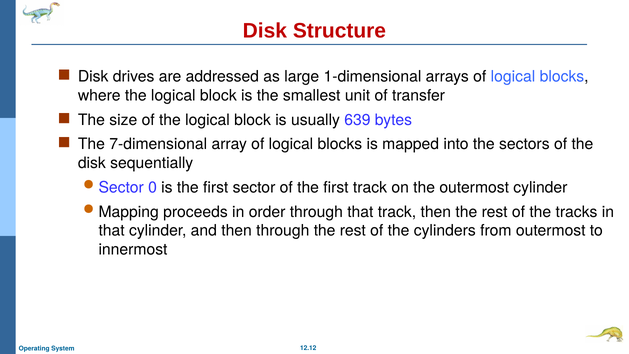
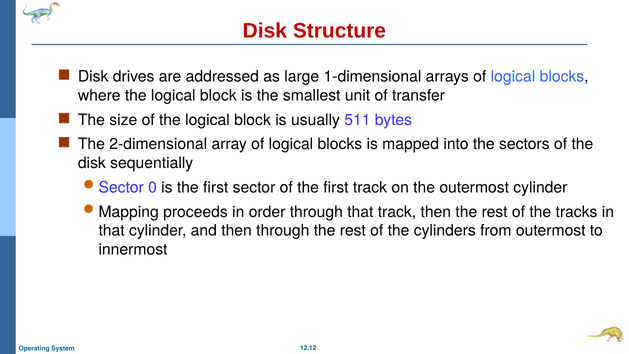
639: 639 -> 511
7-dimensional: 7-dimensional -> 2-dimensional
